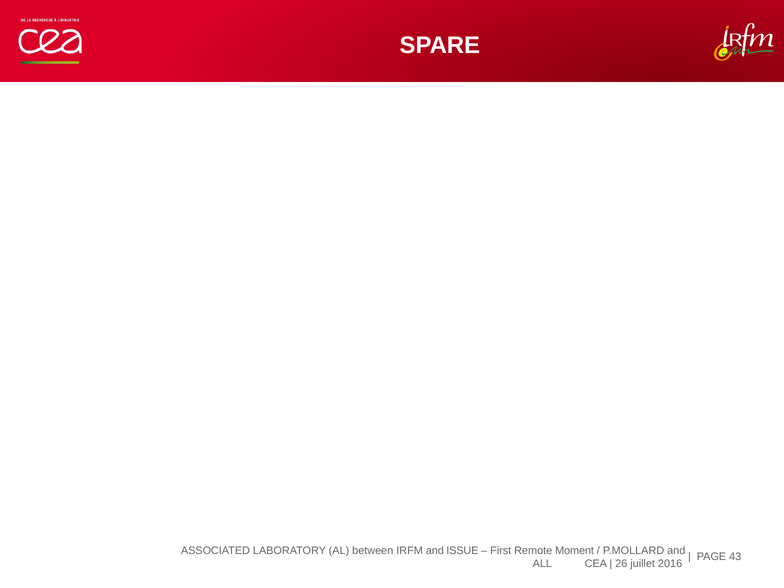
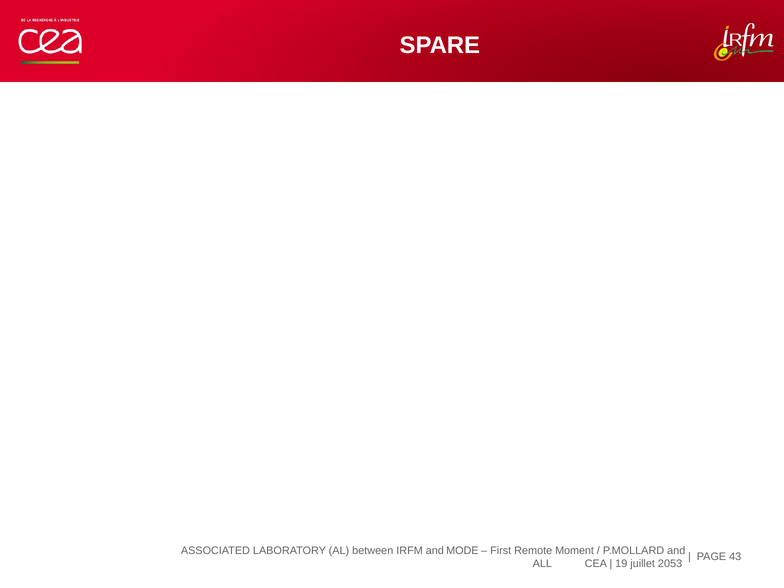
ISSUE: ISSUE -> MODE
26: 26 -> 19
2016: 2016 -> 2053
